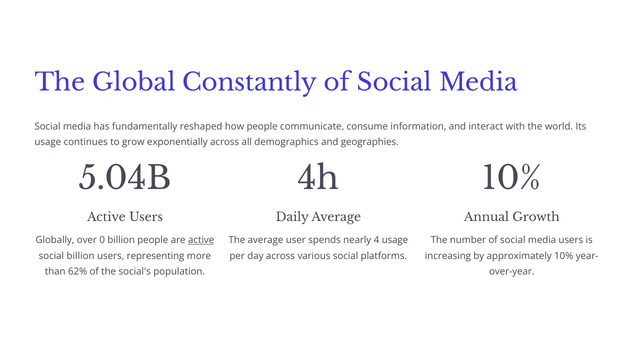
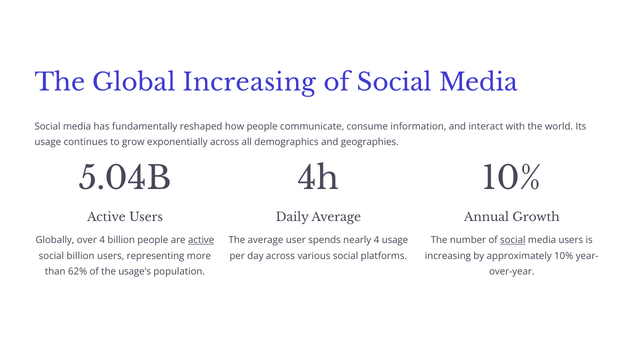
Global Constantly: Constantly -> Increasing
over 0: 0 -> 4
social at (513, 240) underline: none -> present
social's: social's -> usage's
